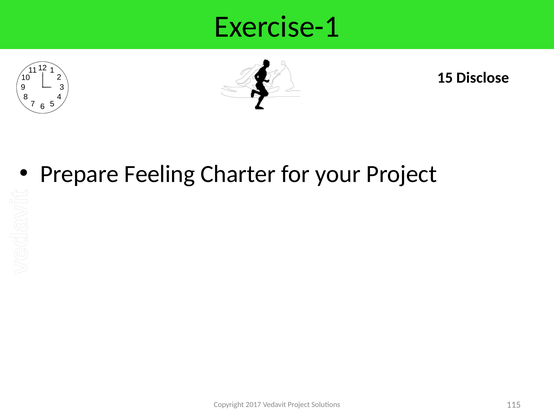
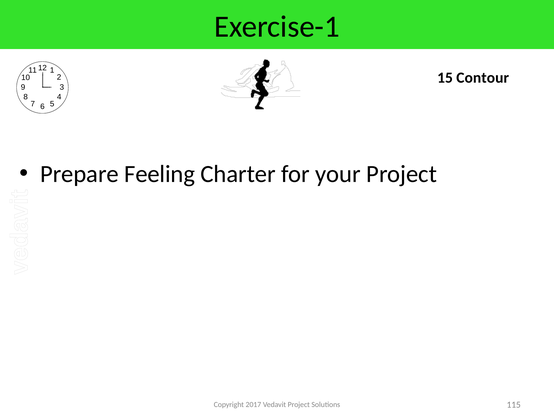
Disclose: Disclose -> Contour
